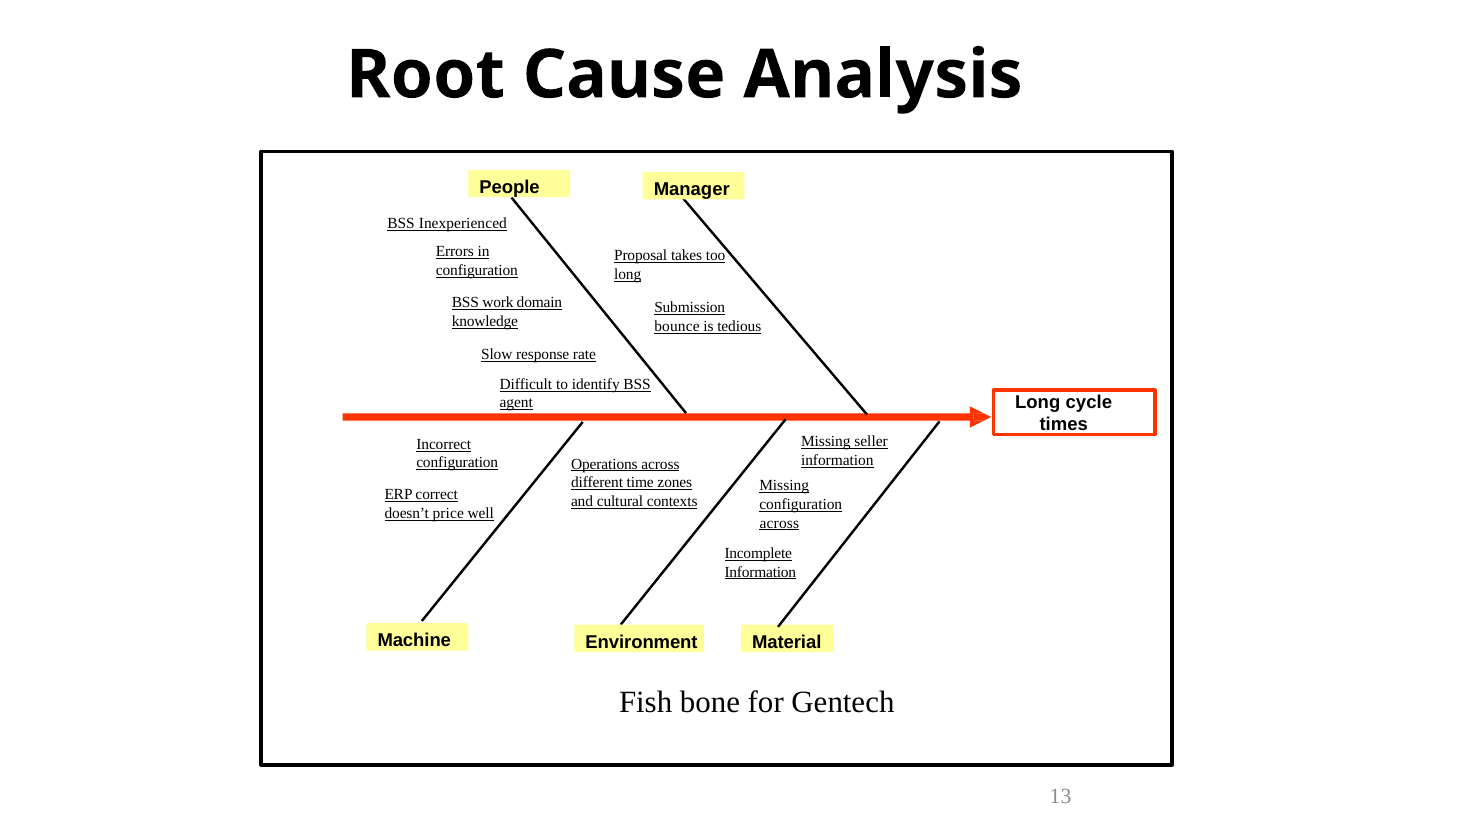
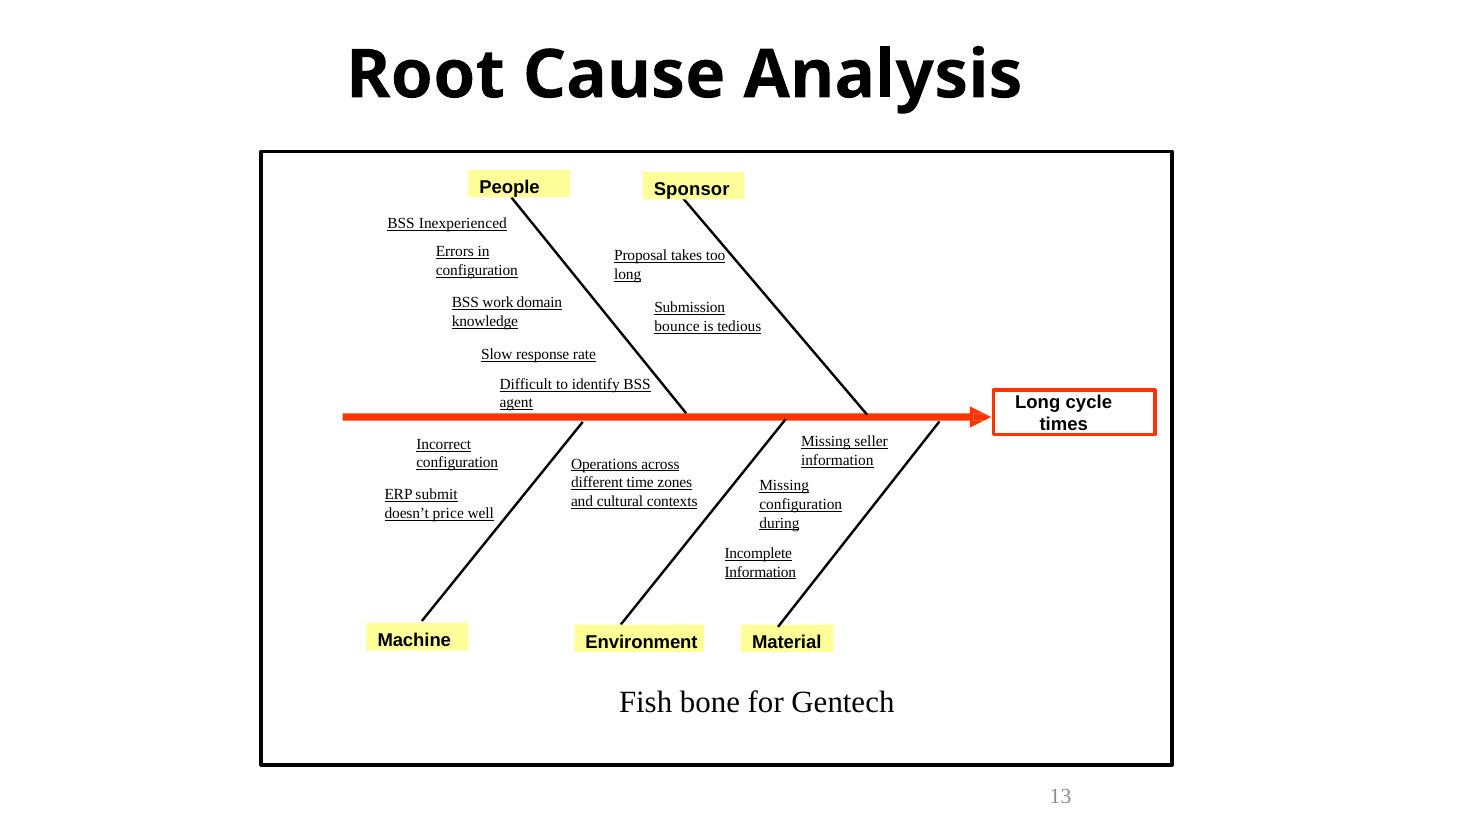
Manager: Manager -> Sponsor
correct: correct -> submit
across at (779, 523): across -> during
